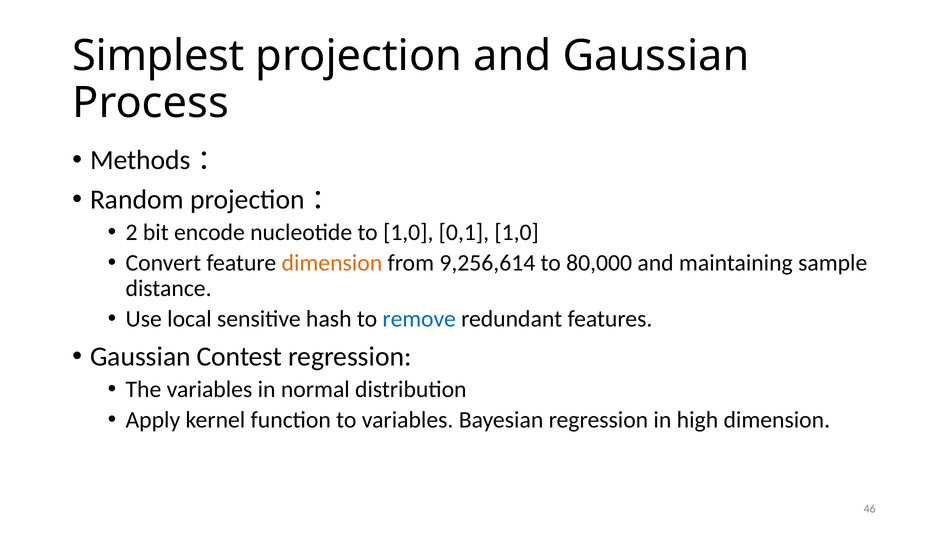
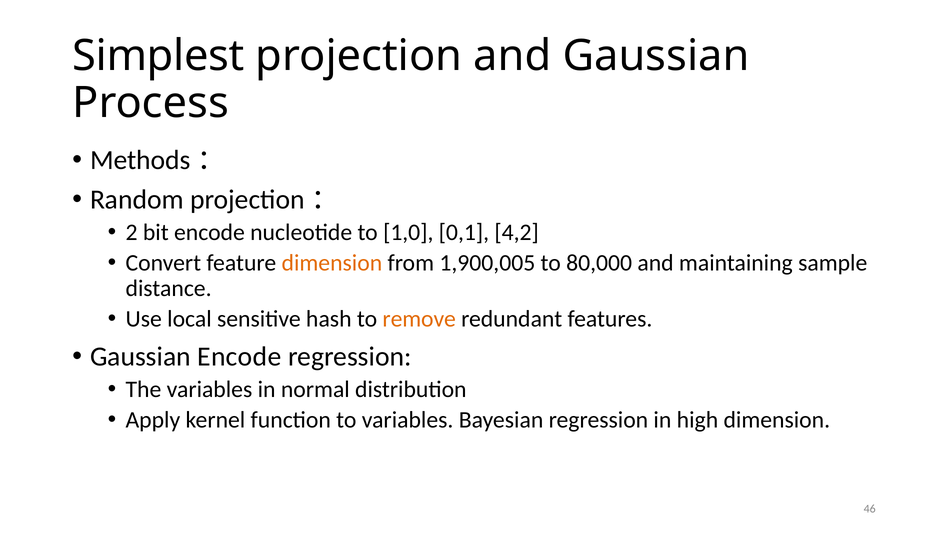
0,1 1,0: 1,0 -> 4,2
9,256,614: 9,256,614 -> 1,900,005
remove colour: blue -> orange
Gaussian Contest: Contest -> Encode
